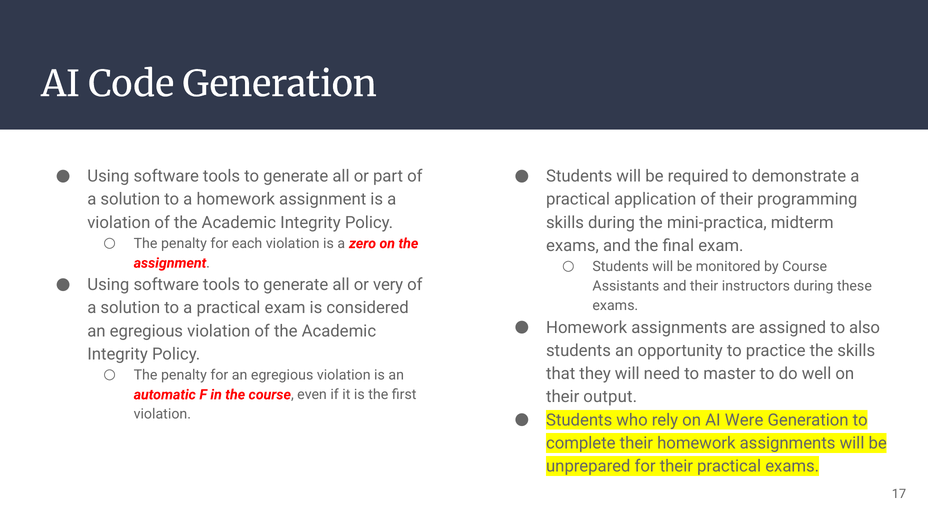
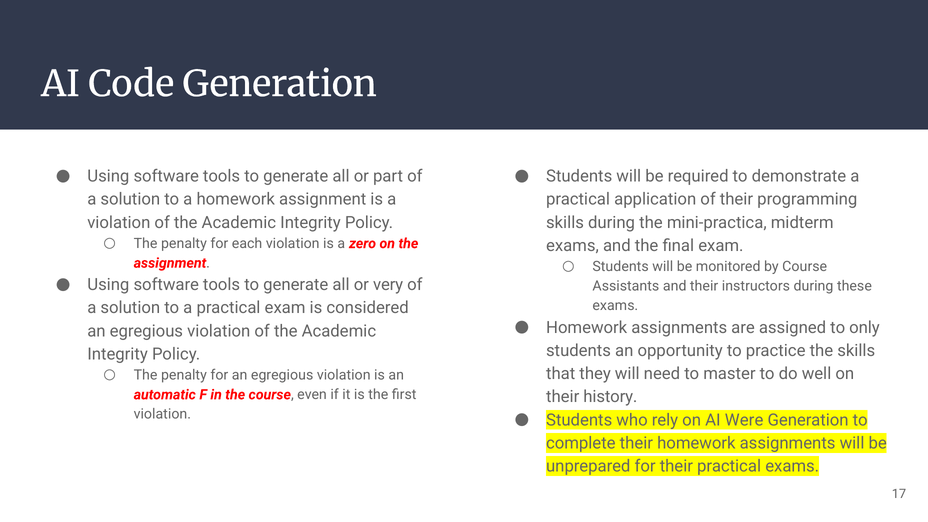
also: also -> only
output: output -> history
